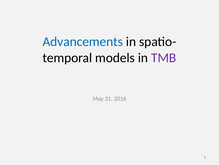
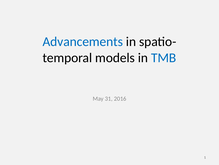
TMB colour: purple -> blue
